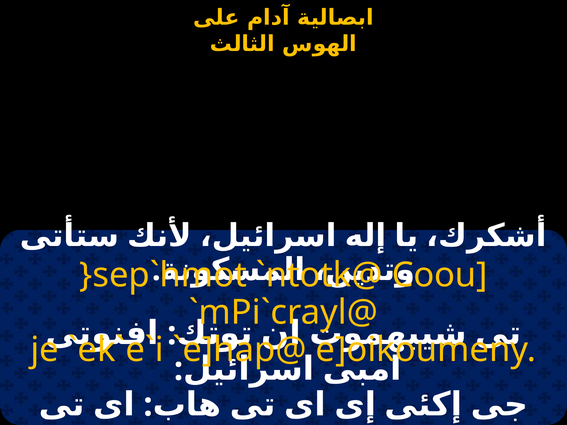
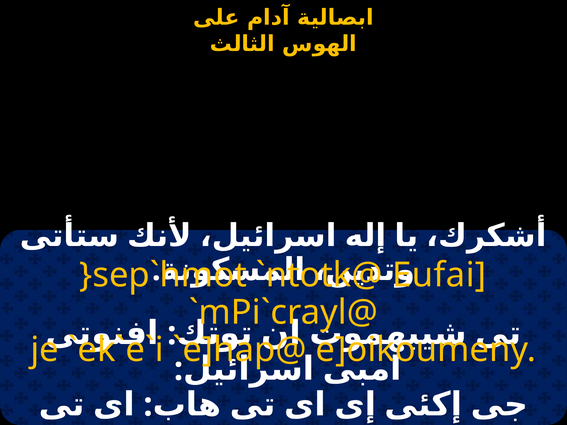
Coou: Coou -> Eufai
